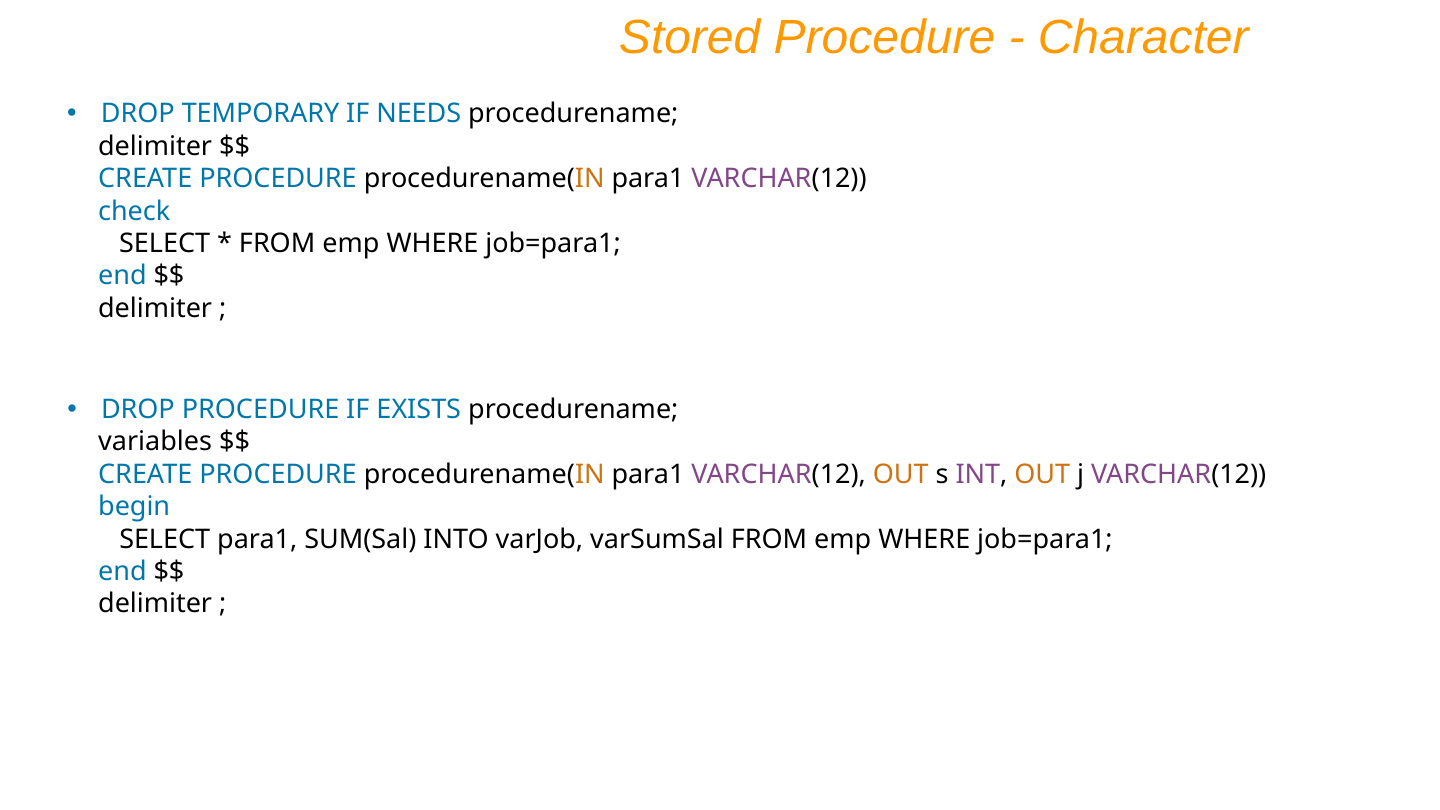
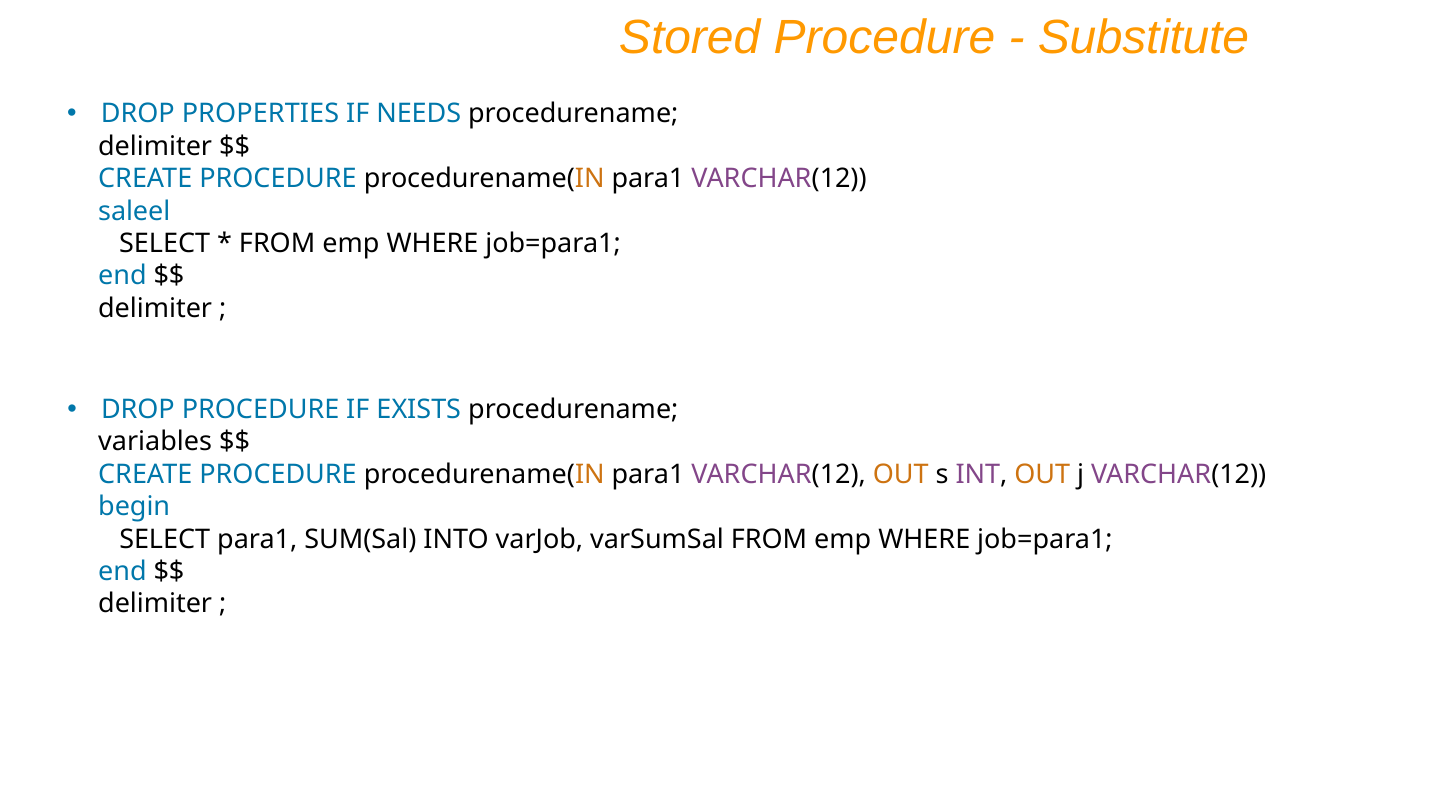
Character: Character -> Substitute
TEMPORARY: TEMPORARY -> PROPERTIES
check: check -> saleel
